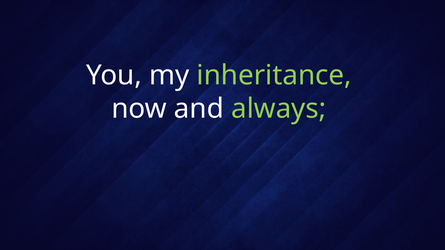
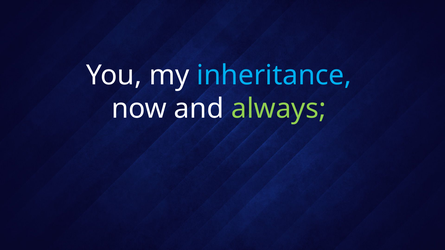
inheritance colour: light green -> light blue
